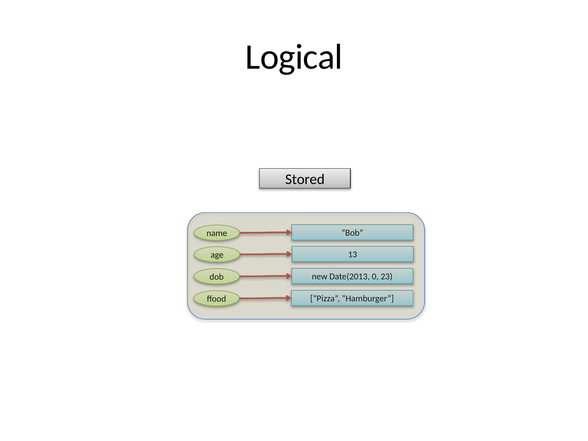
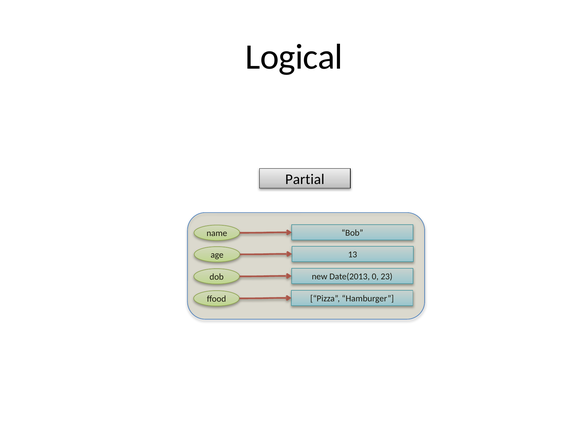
Stored: Stored -> Partial
